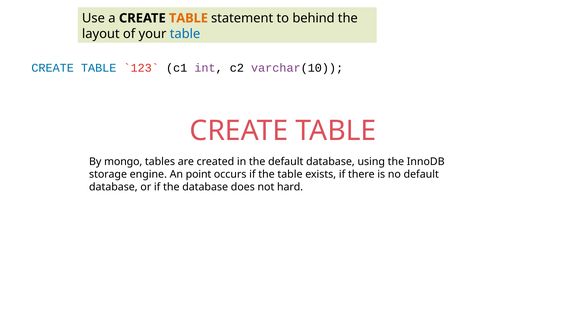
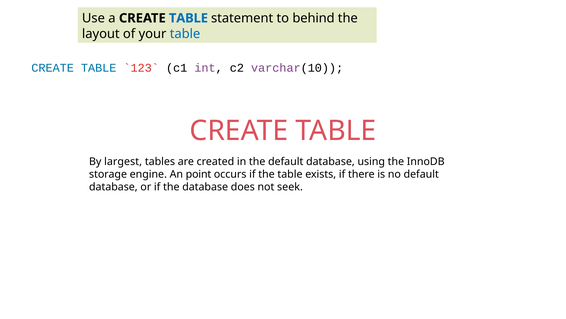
TABLE at (188, 18) colour: orange -> blue
mongo: mongo -> largest
hard: hard -> seek
